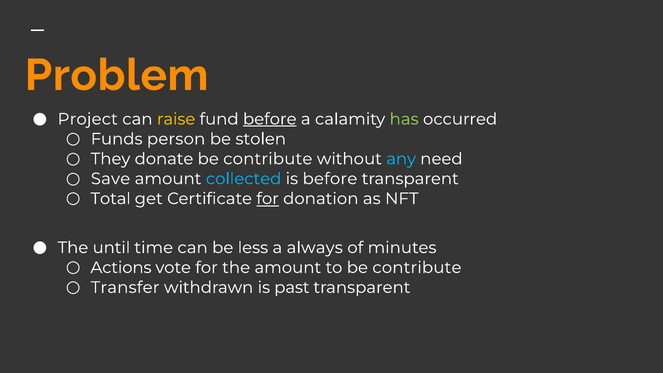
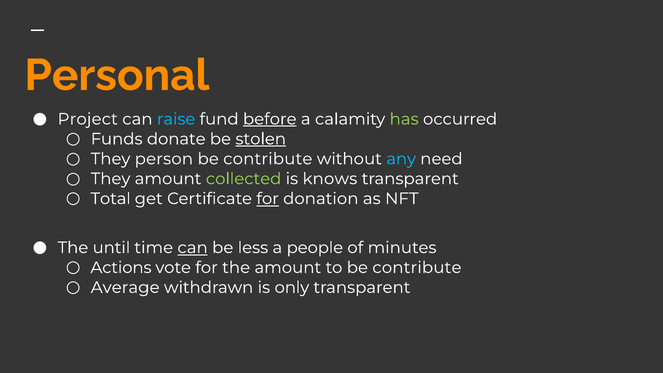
Problem: Problem -> Personal
raise colour: yellow -> light blue
person: person -> donate
stolen underline: none -> present
donate: donate -> person
Save at (110, 179): Save -> They
collected colour: light blue -> light green
is before: before -> knows
can at (193, 248) underline: none -> present
always: always -> people
Transfer: Transfer -> Average
past: past -> only
